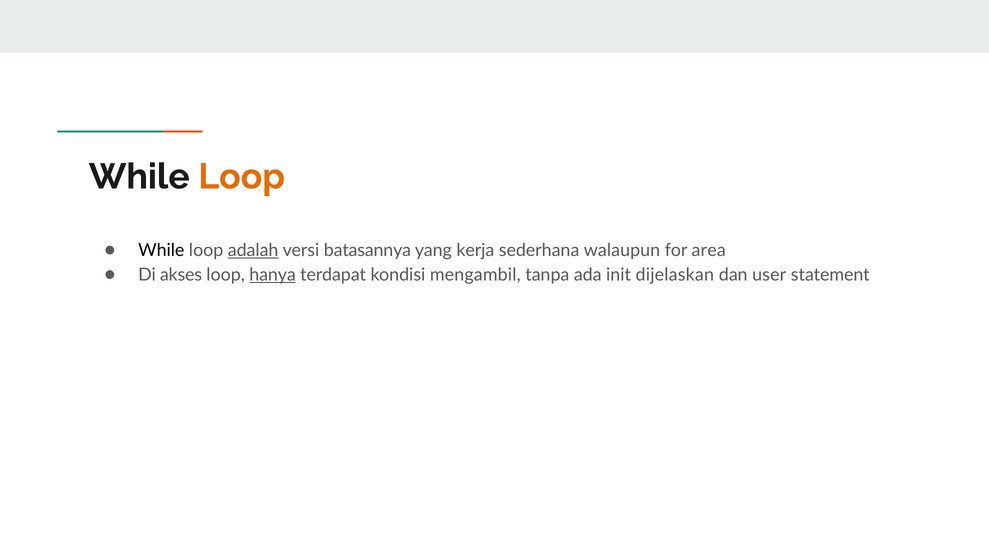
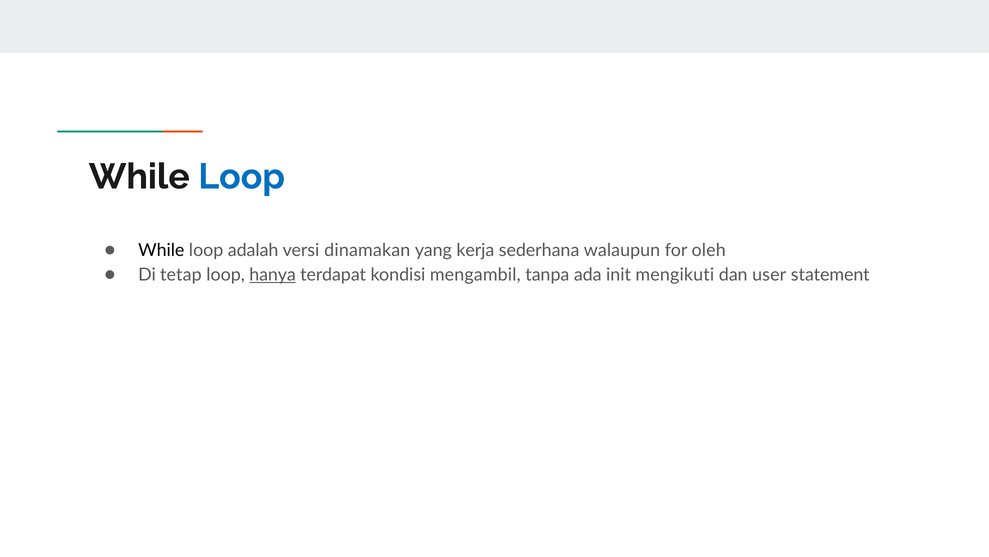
Loop at (242, 176) colour: orange -> blue
adalah underline: present -> none
batasannya: batasannya -> dinamakan
area: area -> oleh
akses: akses -> tetap
dijelaskan: dijelaskan -> mengikuti
